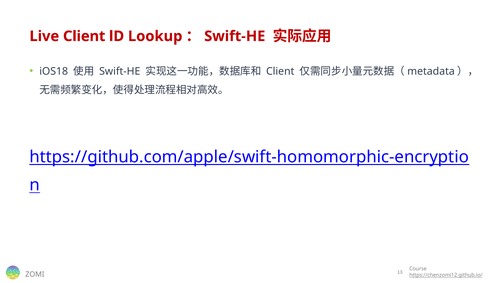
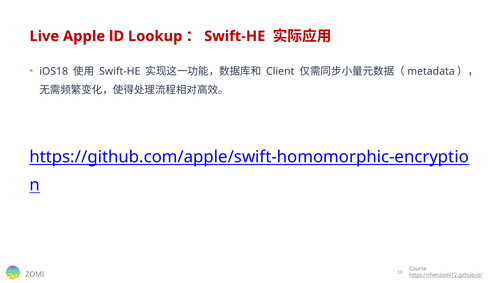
Live Client: Client -> Apple
